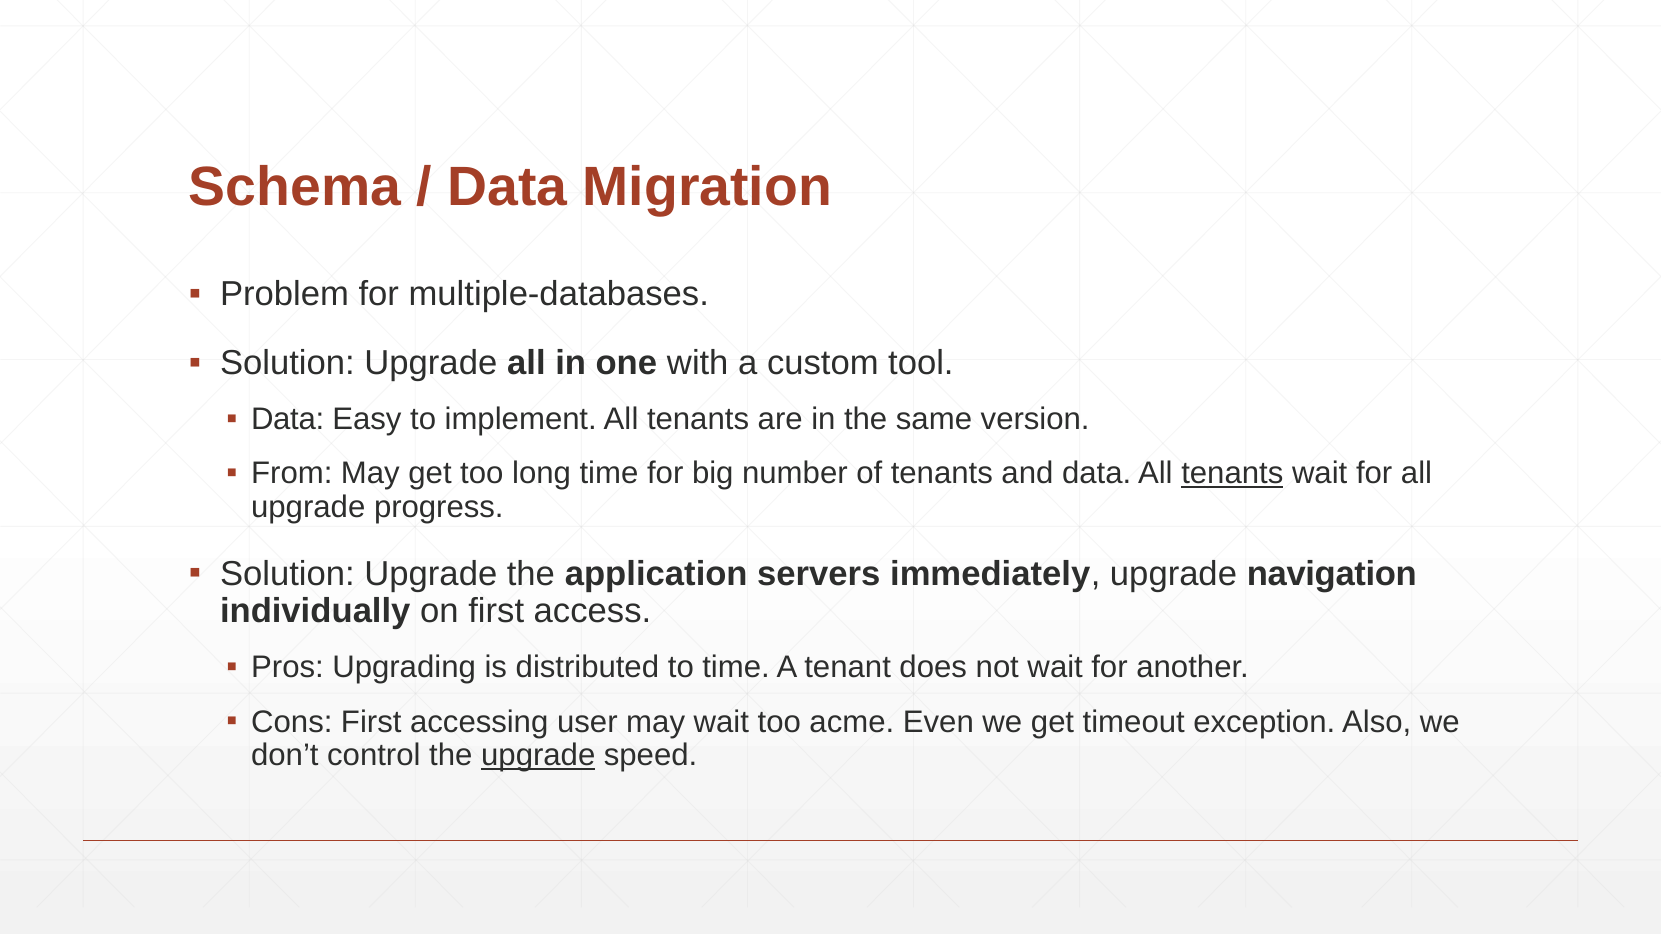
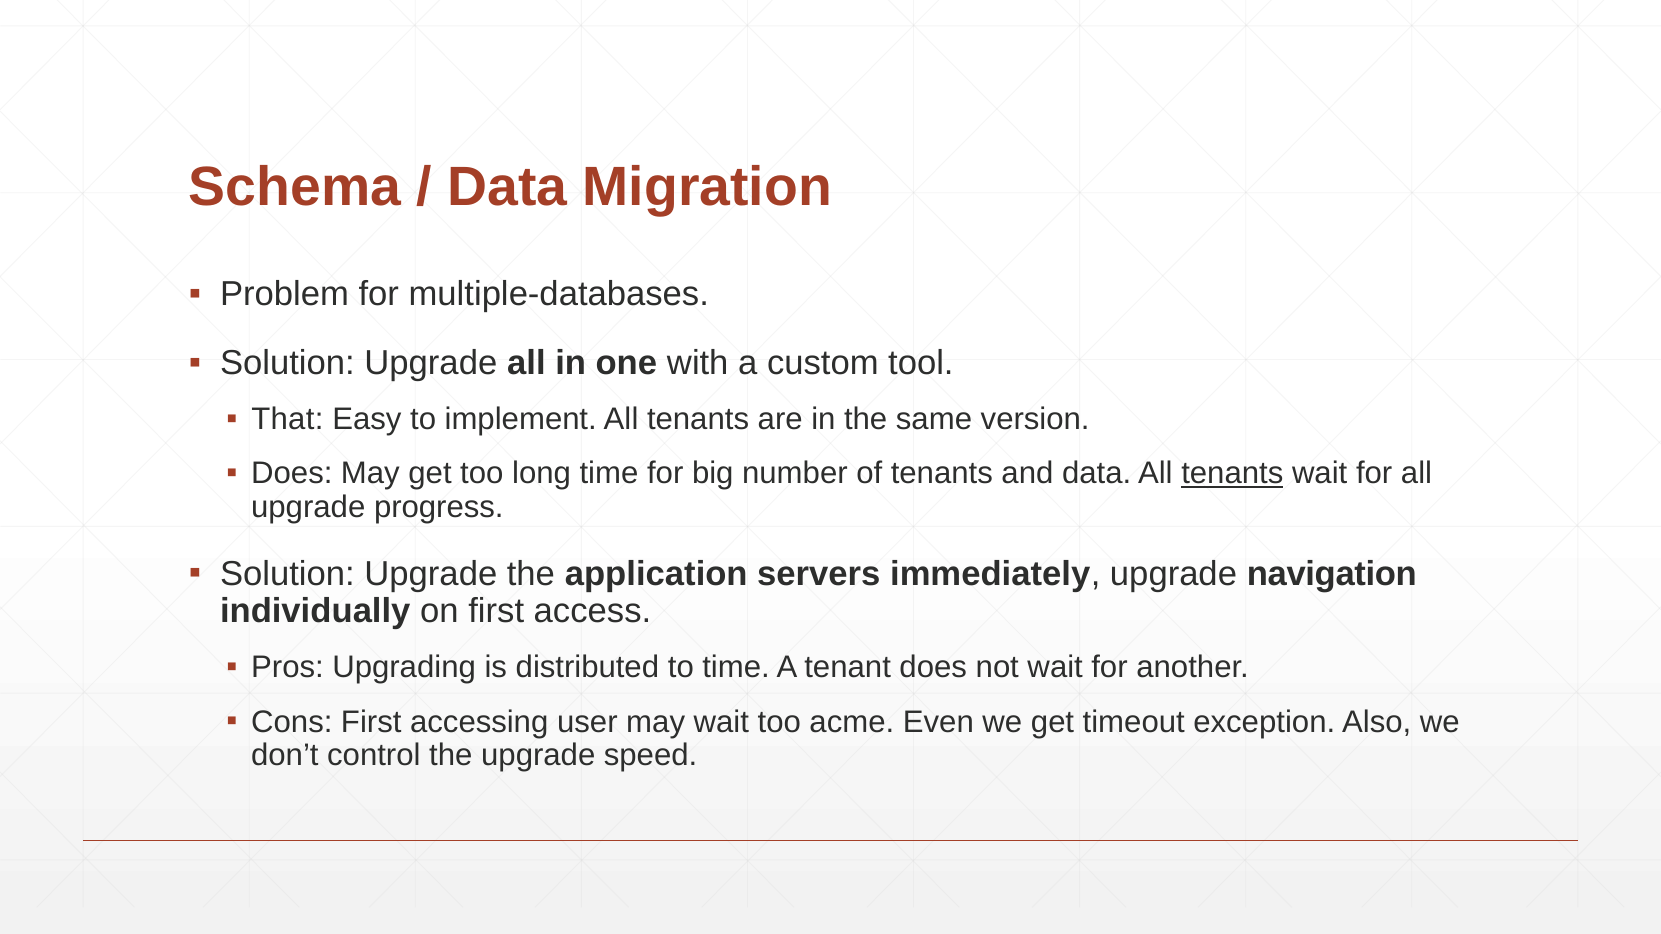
Data at (288, 419): Data -> That
From at (292, 474): From -> Does
upgrade at (538, 756) underline: present -> none
